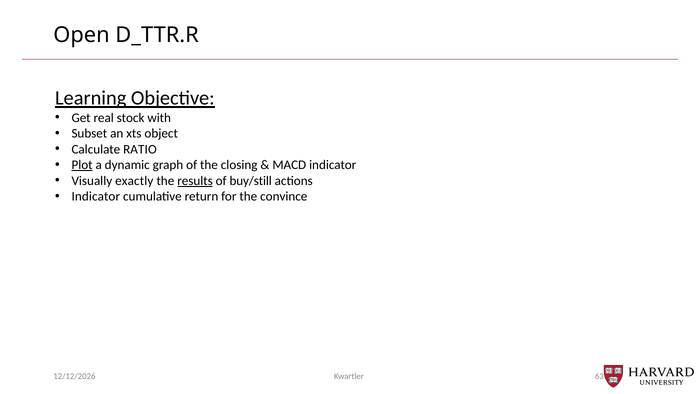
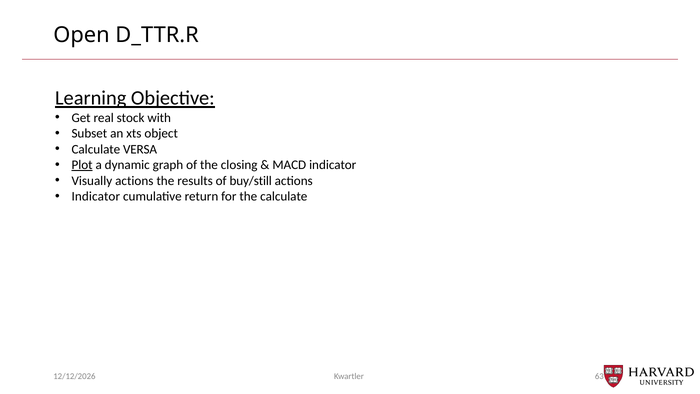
RATIO: RATIO -> VERSA
Visually exactly: exactly -> actions
results underline: present -> none
the convince: convince -> calculate
